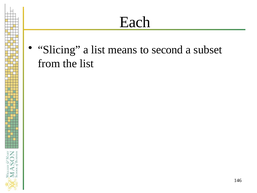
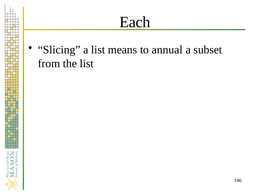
second: second -> annual
